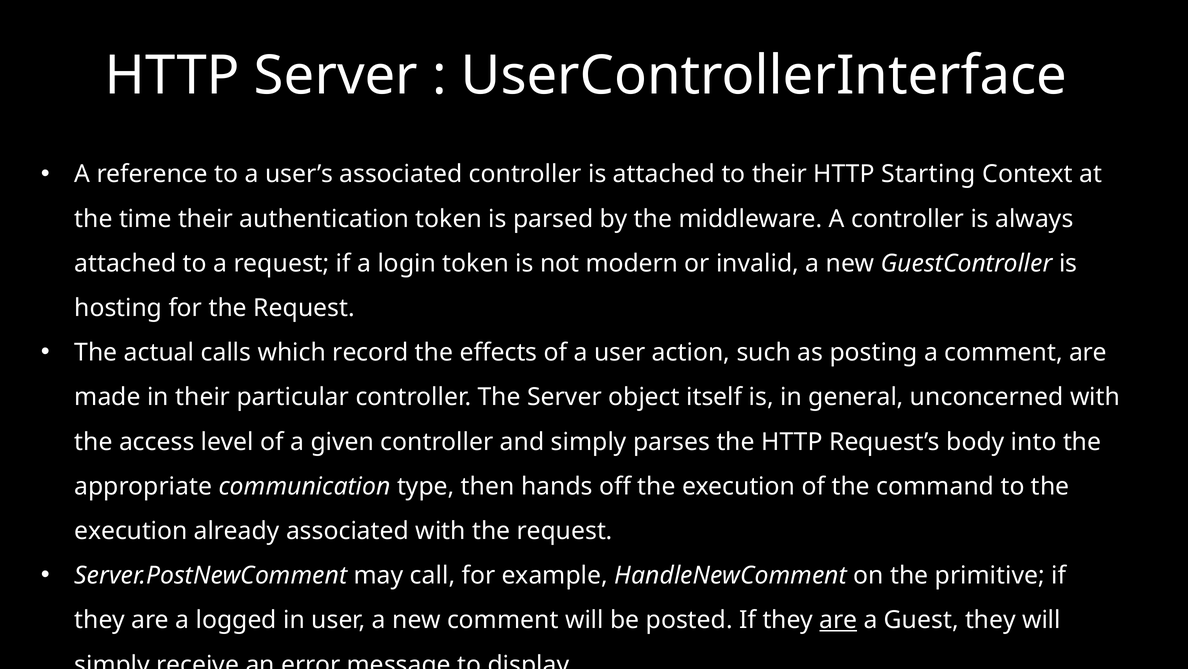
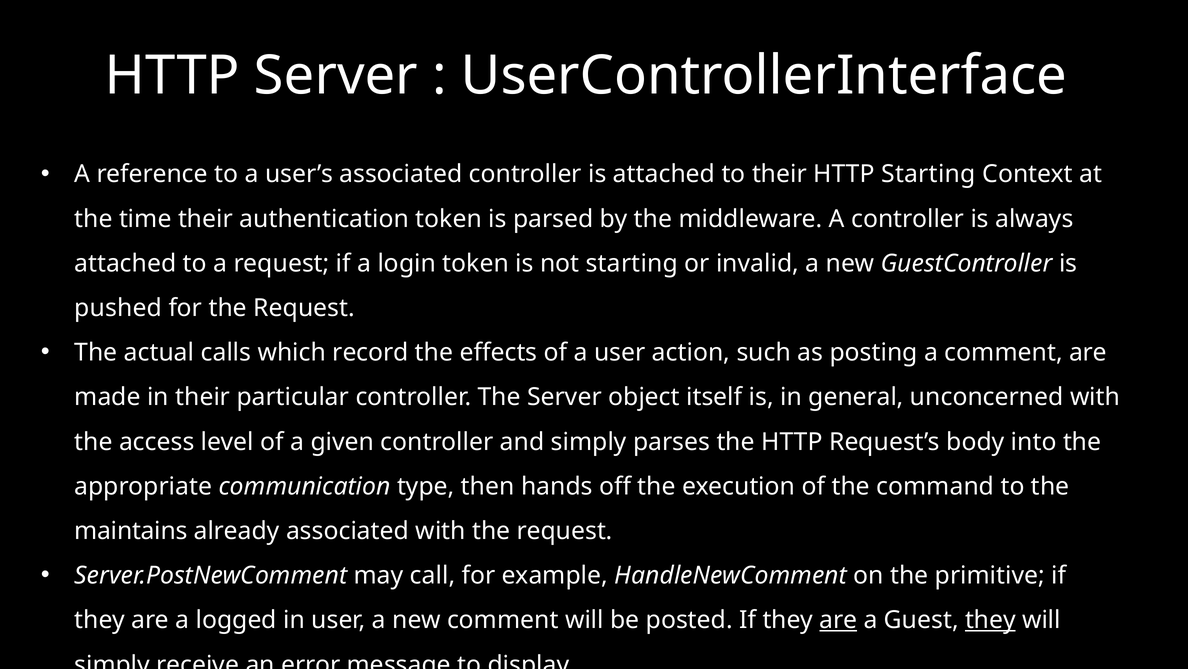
not modern: modern -> starting
hosting: hosting -> pushed
execution at (131, 530): execution -> maintains
they at (990, 620) underline: none -> present
